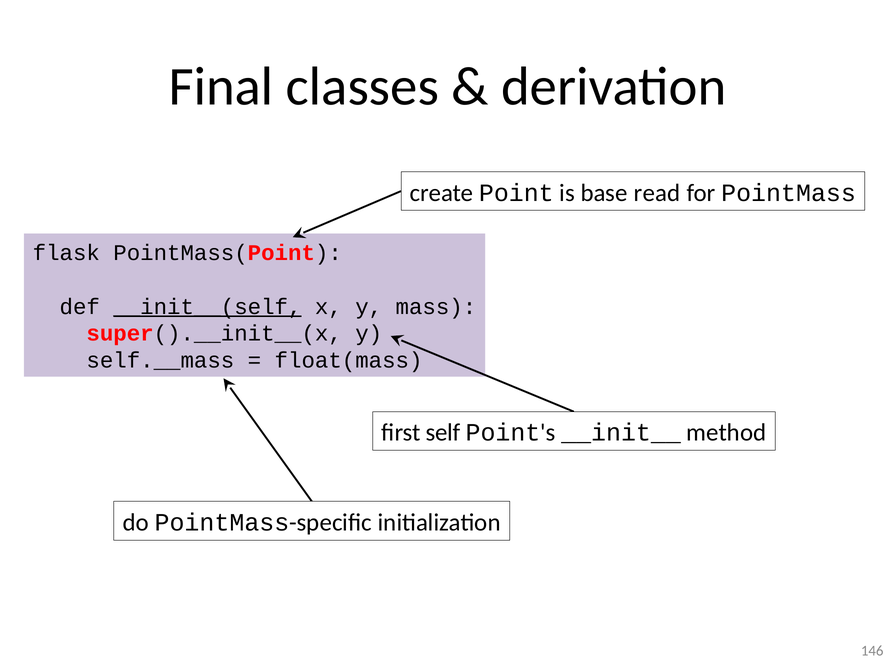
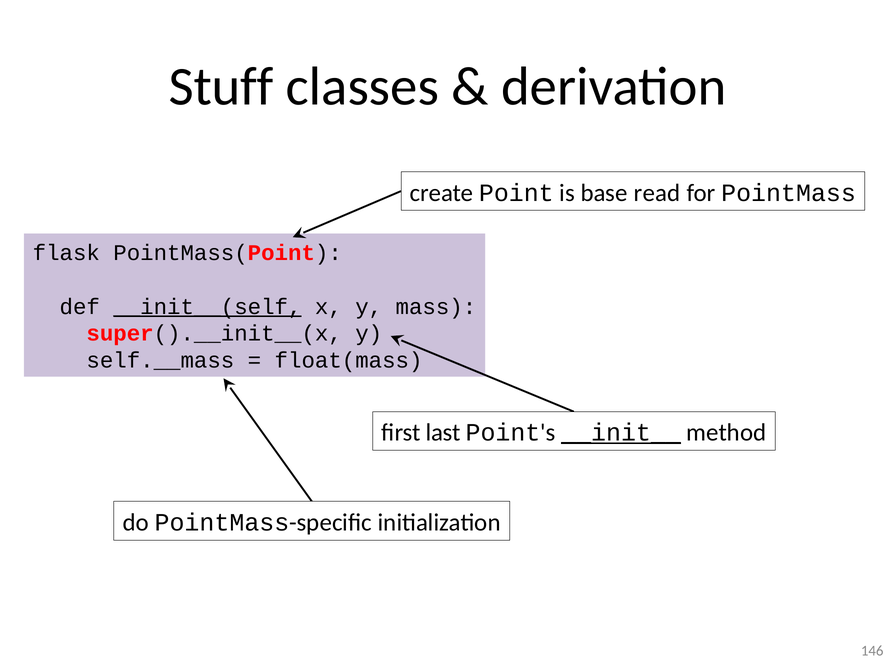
Final: Final -> Stuff
self: self -> last
__init__ underline: none -> present
